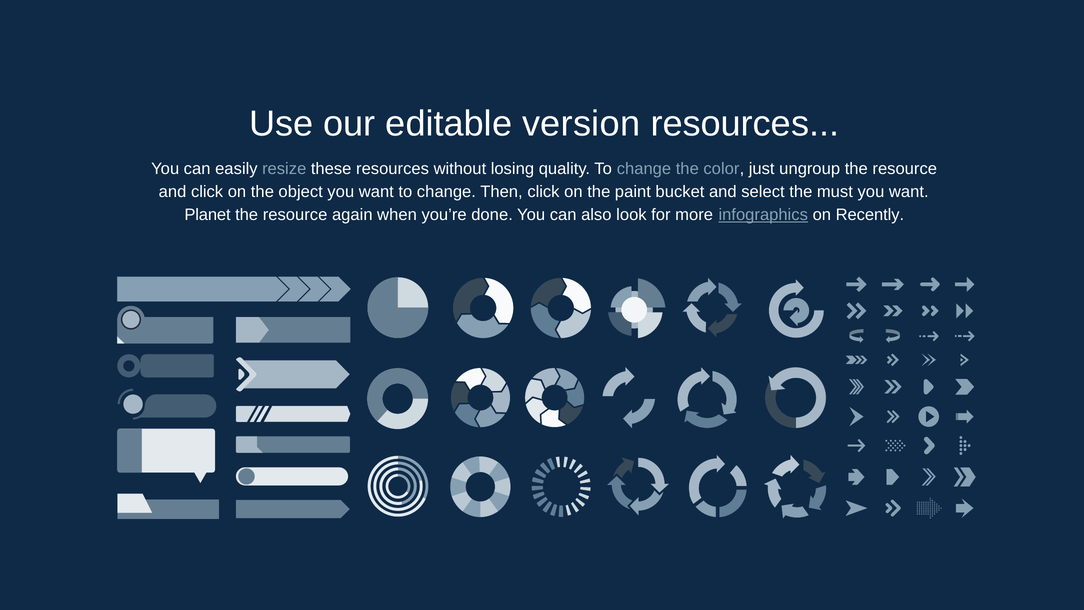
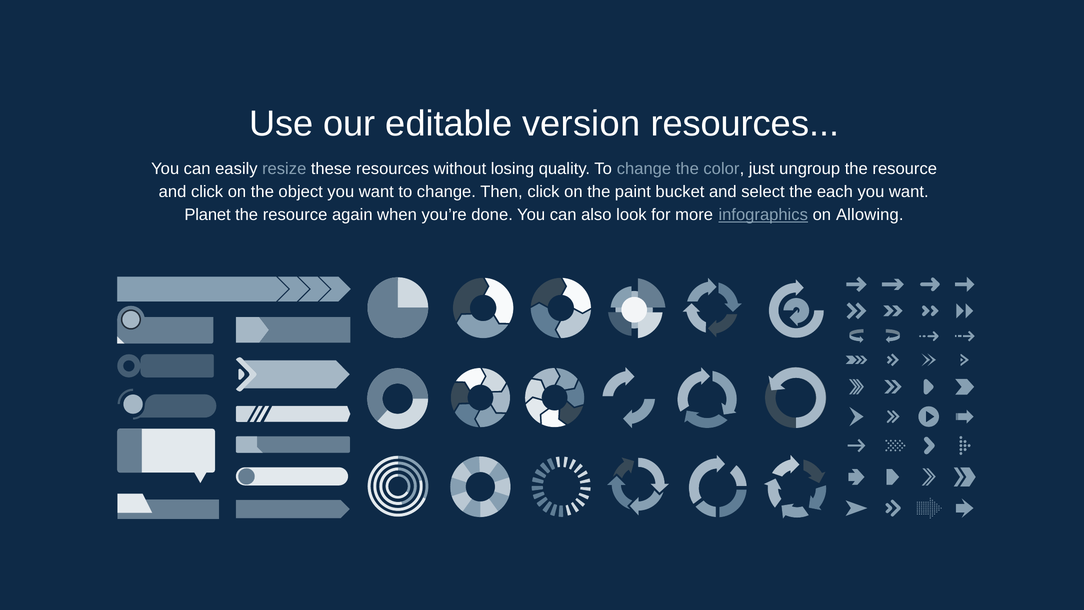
must: must -> each
Recently: Recently -> Allowing
